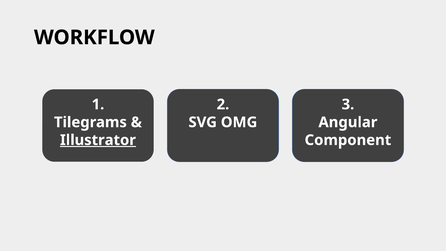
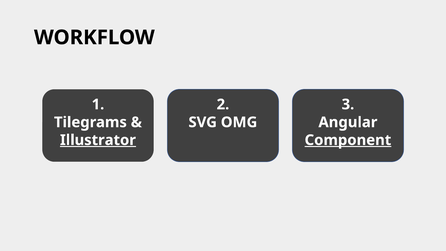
Component underline: none -> present
